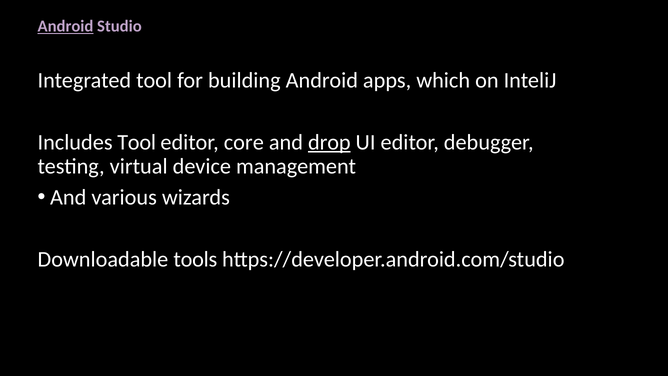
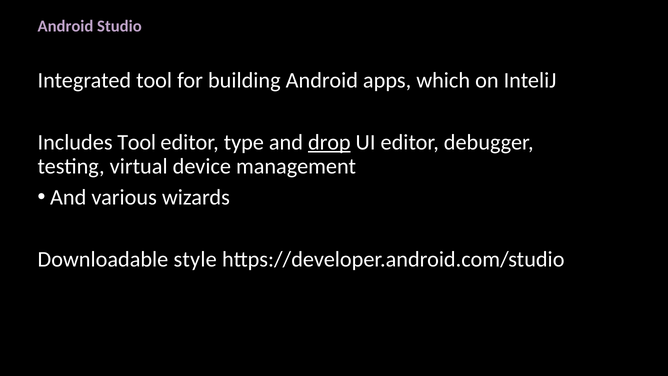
Android at (65, 26) underline: present -> none
core: core -> type
tools: tools -> style
